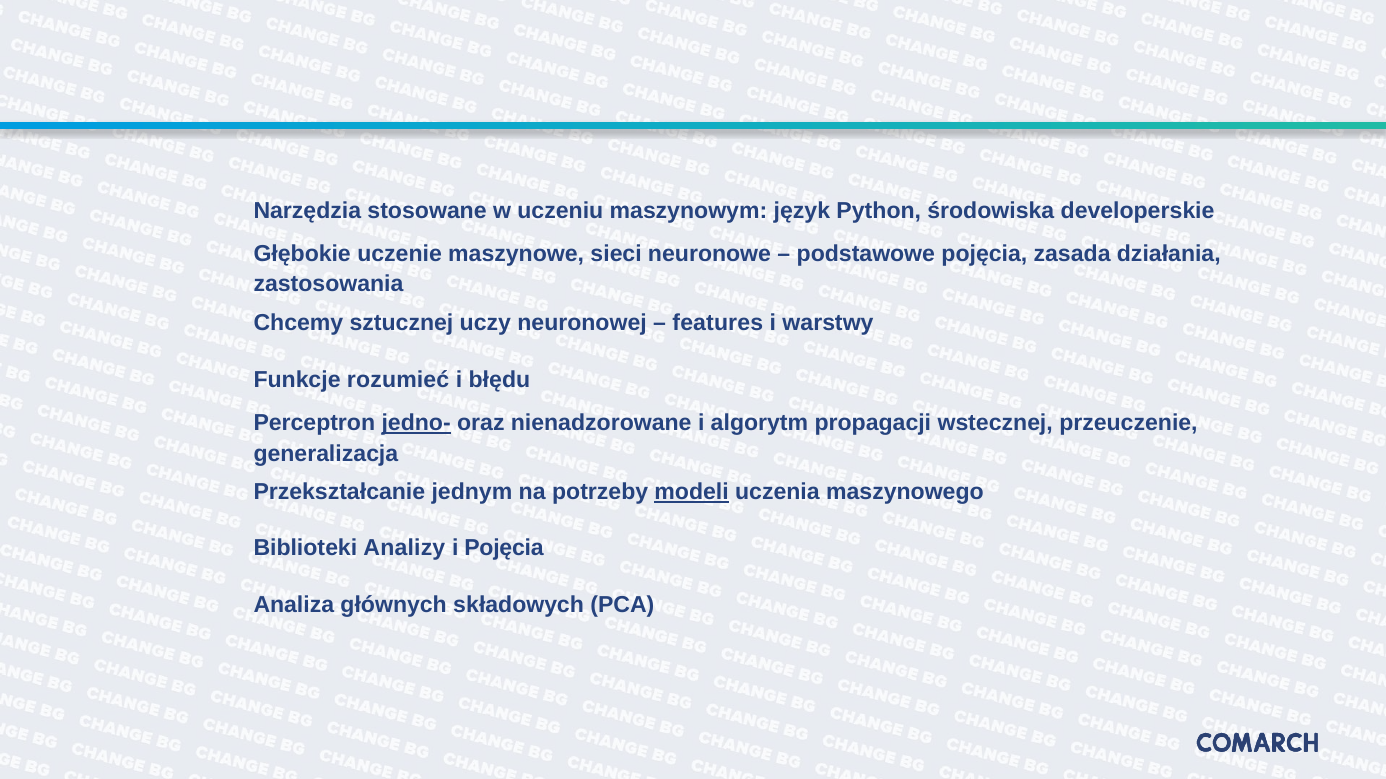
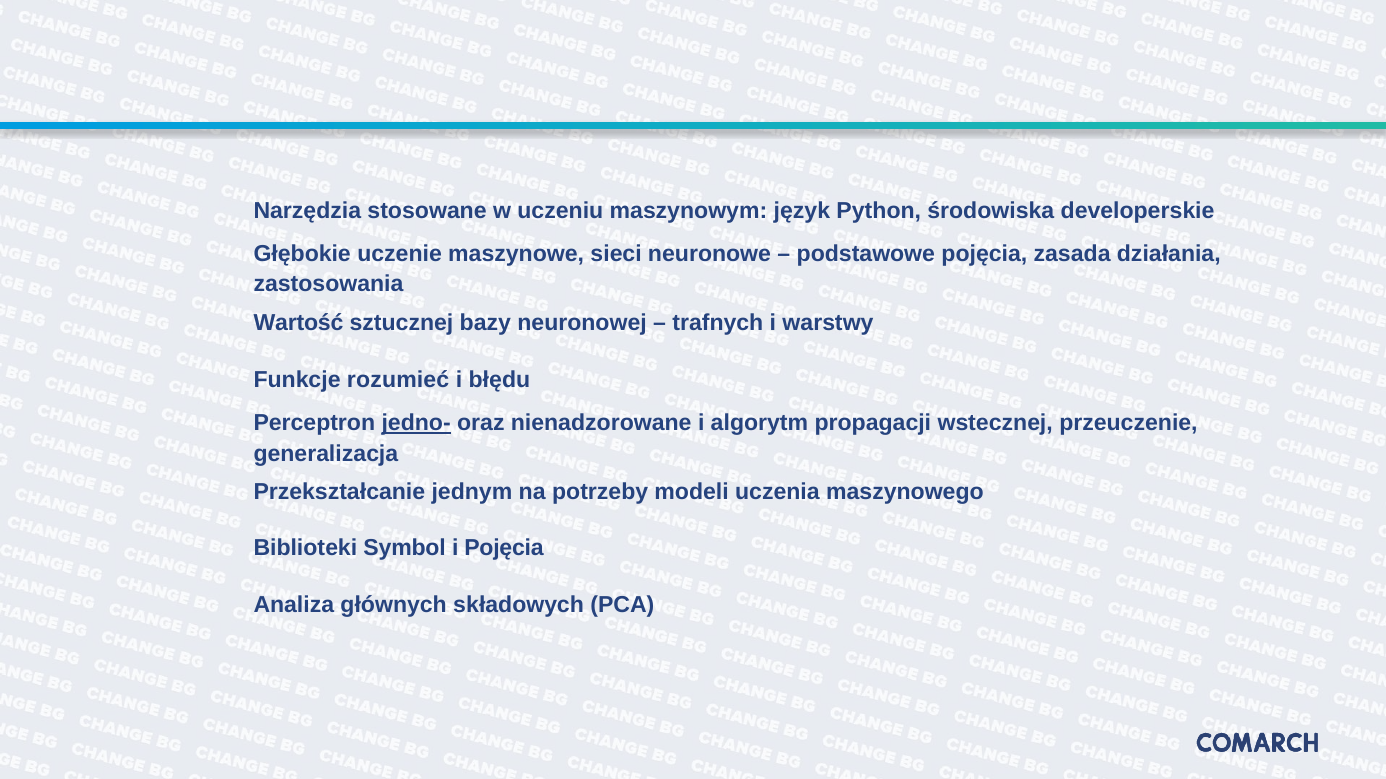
Chcemy: Chcemy -> Wartość
uczy: uczy -> bazy
features: features -> trafnych
modeli underline: present -> none
Analizy: Analizy -> Symbol
